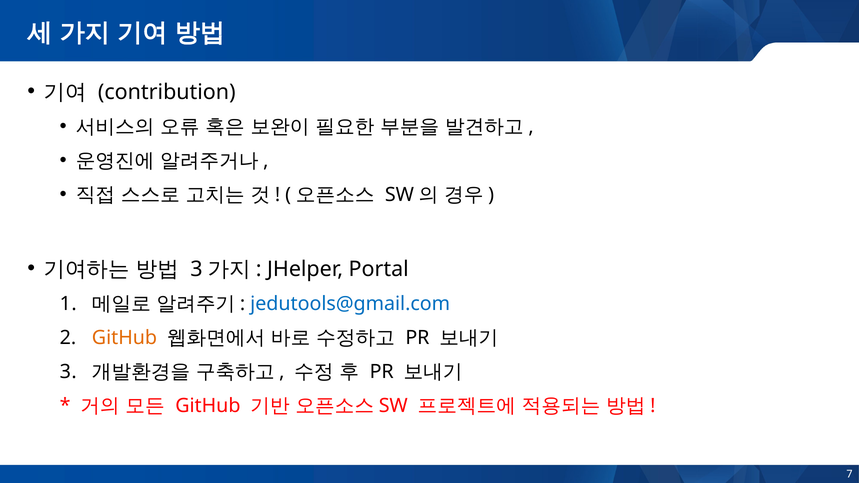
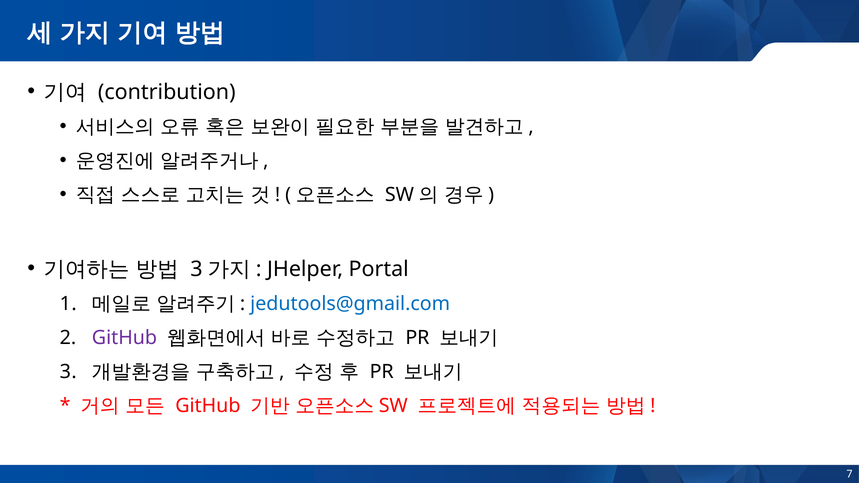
GitHub at (124, 338) colour: orange -> purple
